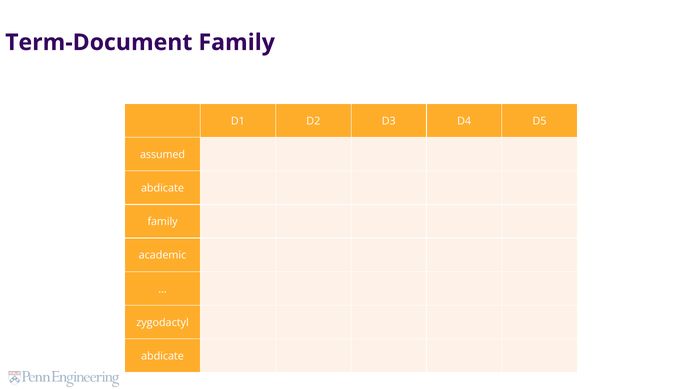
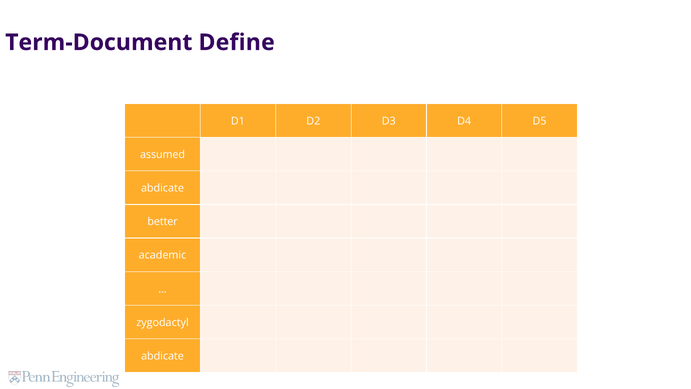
Term-Document Family: Family -> Define
family at (163, 222): family -> better
